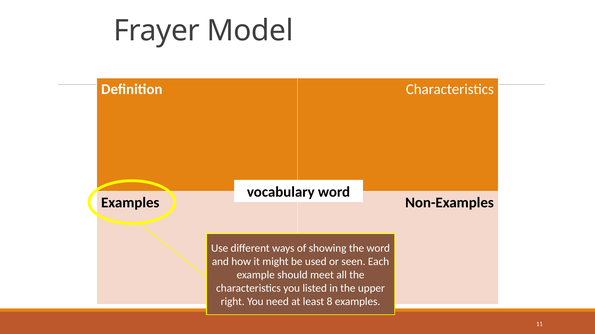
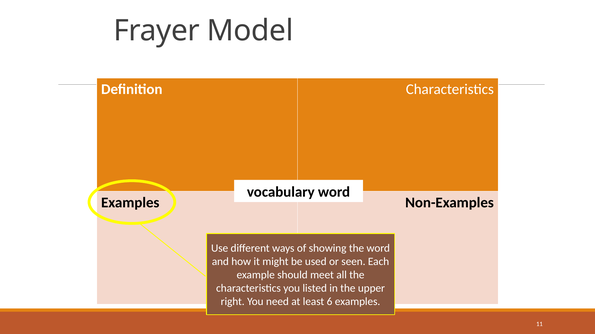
8: 8 -> 6
